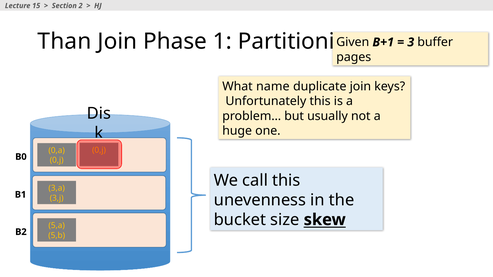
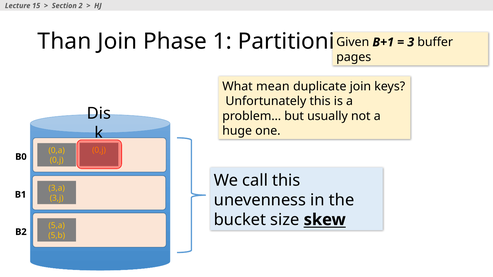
name: name -> mean
